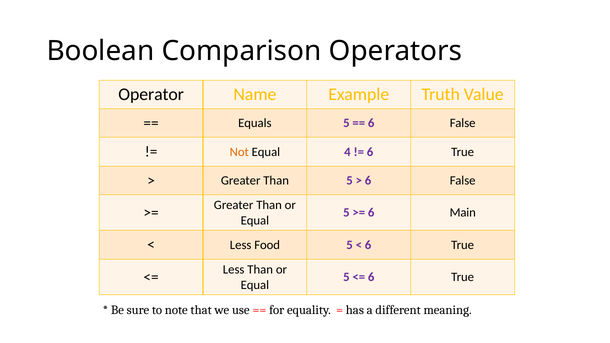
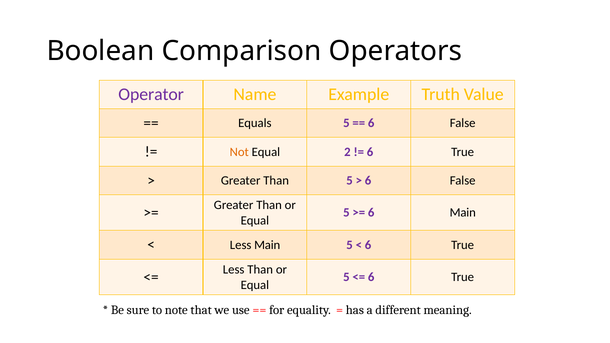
Operator colour: black -> purple
4: 4 -> 2
Less Food: Food -> Main
